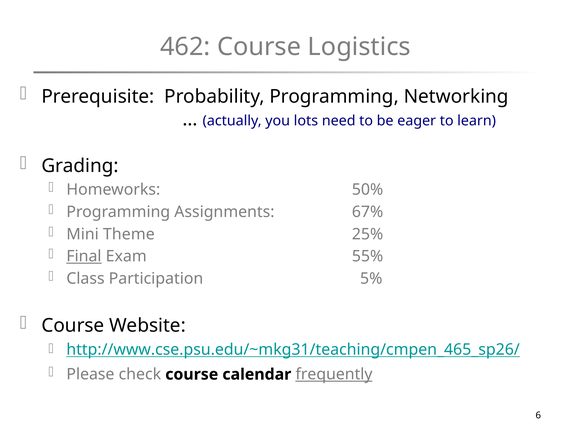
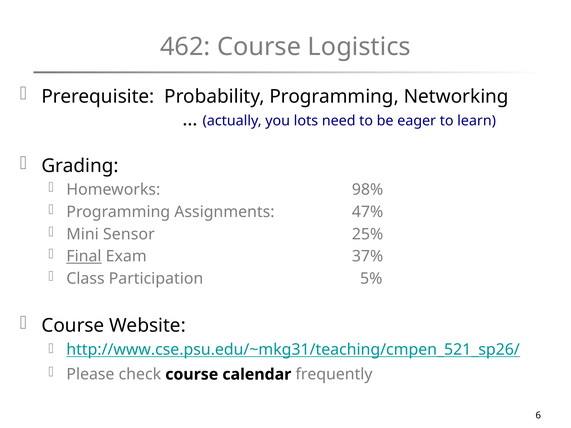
50%: 50% -> 98%
67%: 67% -> 47%
Theme: Theme -> Sensor
55%: 55% -> 37%
http://www.cse.psu.edu/~mkg31/teaching/cmpen_465_sp26/: http://www.cse.psu.edu/~mkg31/teaching/cmpen_465_sp26/ -> http://www.cse.psu.edu/~mkg31/teaching/cmpen_521_sp26/
frequently underline: present -> none
